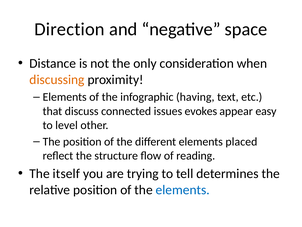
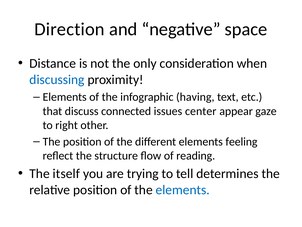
discussing colour: orange -> blue
evokes: evokes -> center
easy: easy -> gaze
level: level -> right
placed: placed -> feeling
